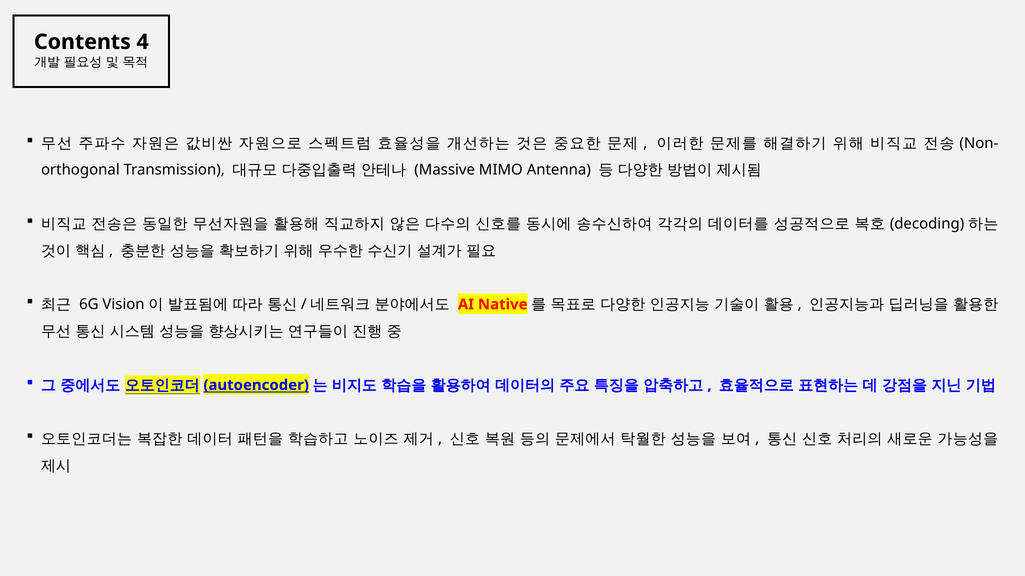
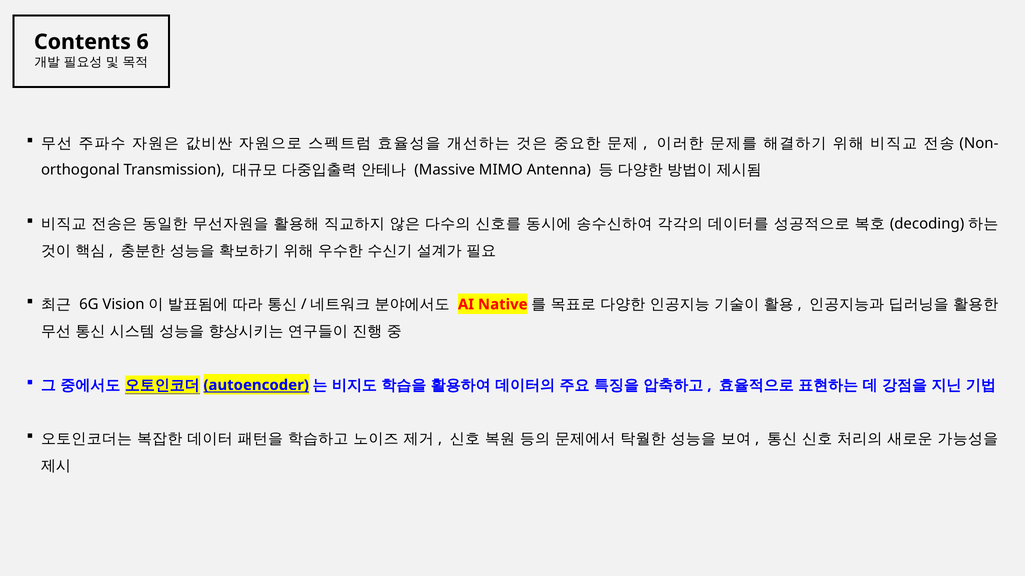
4: 4 -> 6
